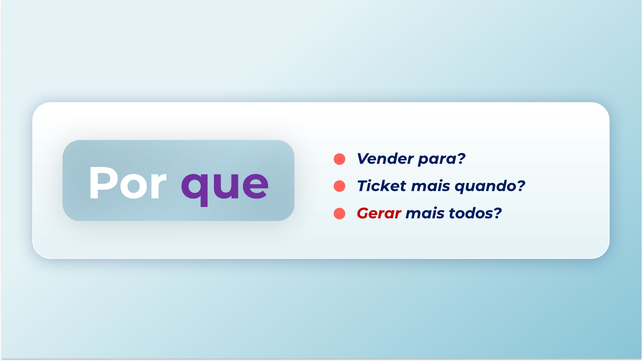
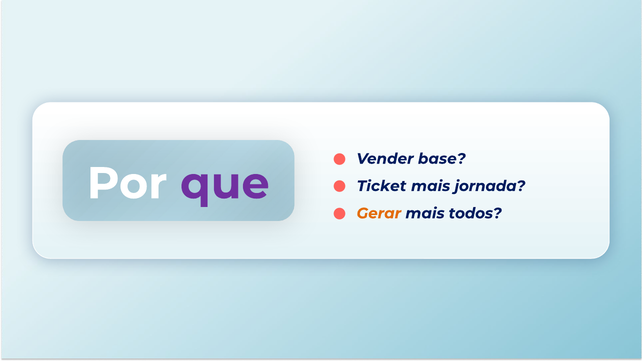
para: para -> base
quando: quando -> jornada
Gerar colour: red -> orange
